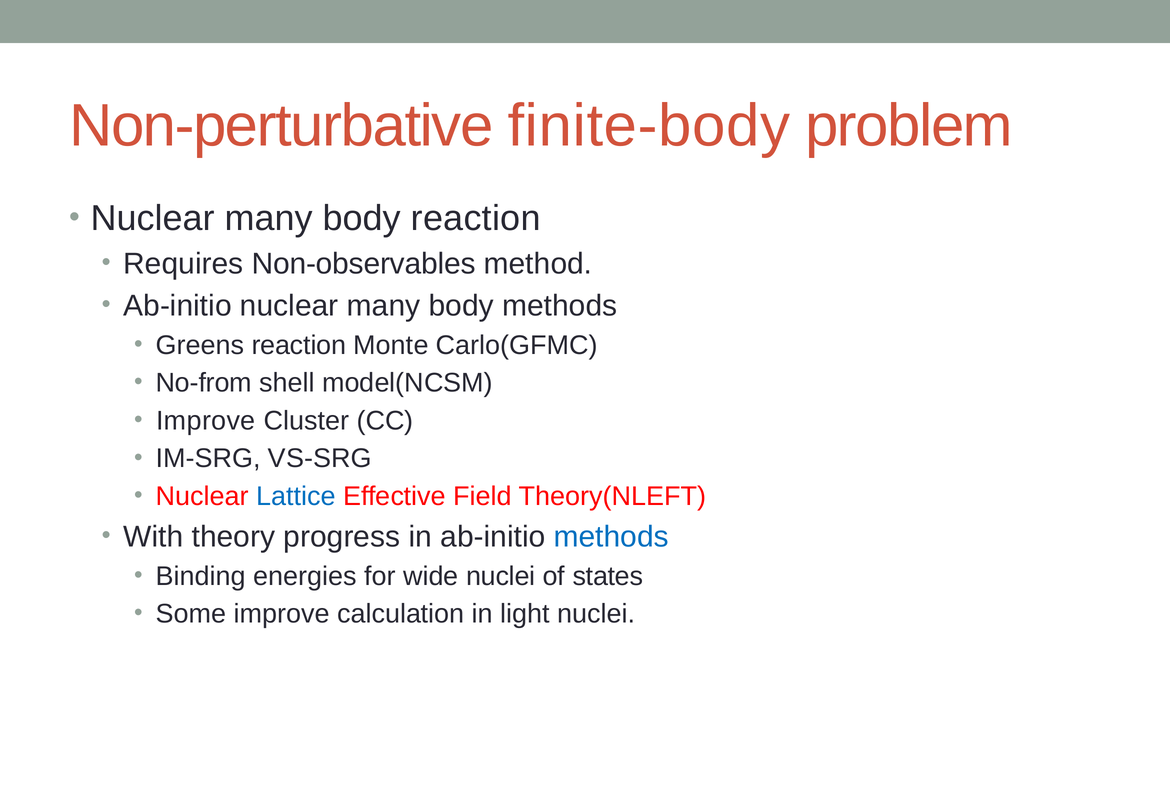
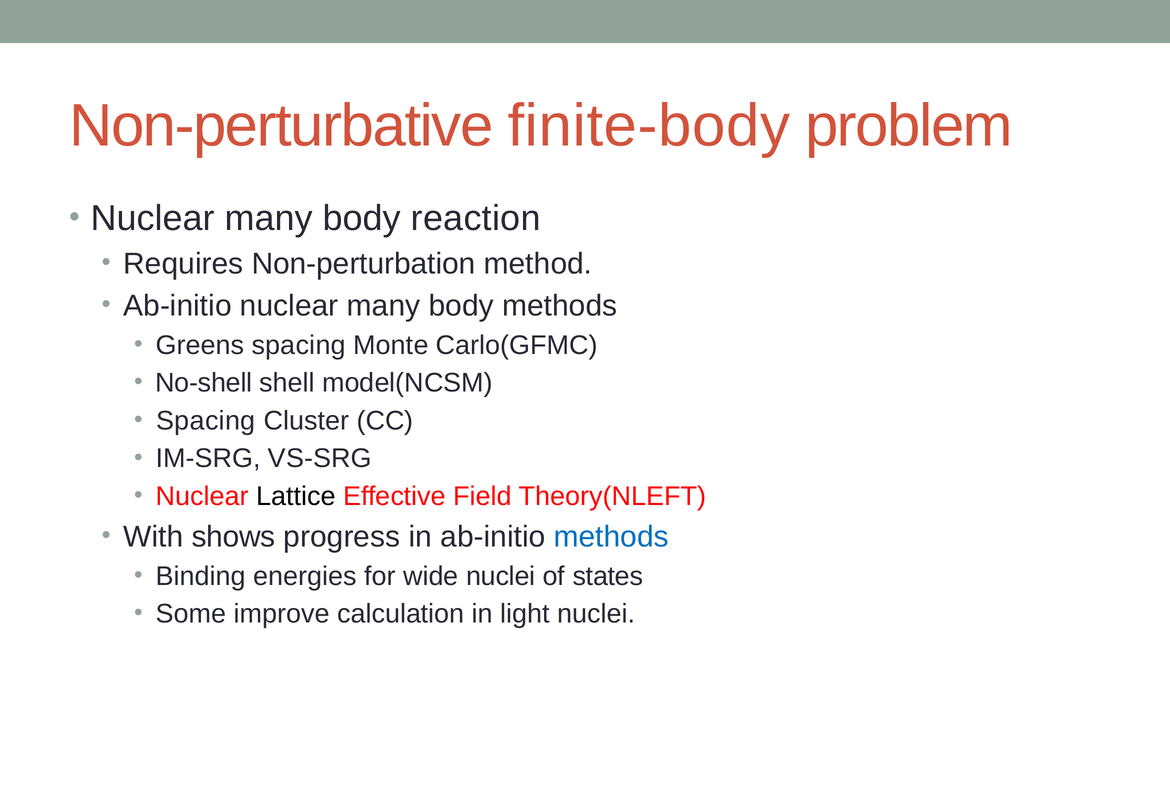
Non-observables: Non-observables -> Non-perturbation
Greens reaction: reaction -> spacing
No-from: No-from -> No-shell
Improve at (206, 421): Improve -> Spacing
Lattice colour: blue -> black
theory: theory -> shows
